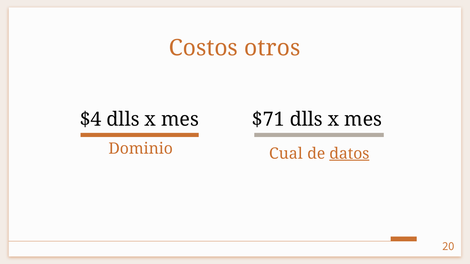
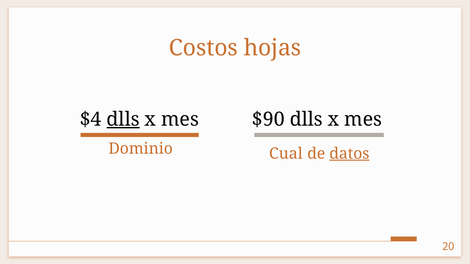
otros: otros -> hojas
dlls at (123, 119) underline: none -> present
$71: $71 -> $90
